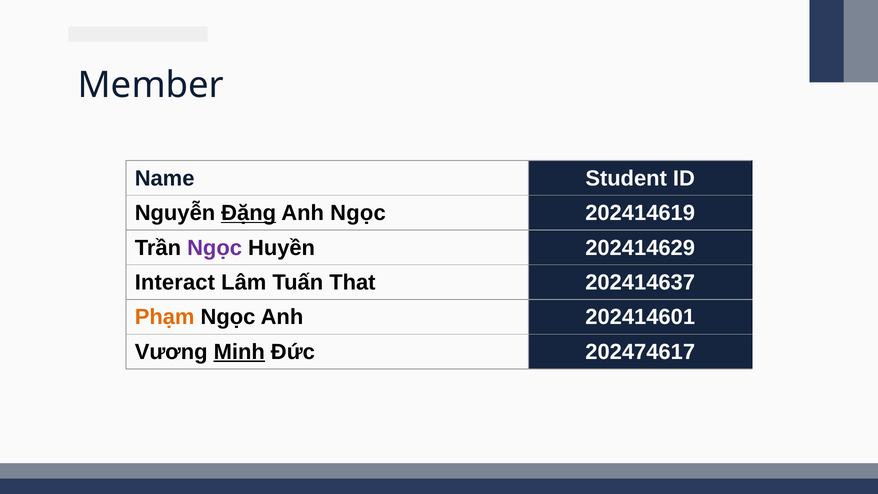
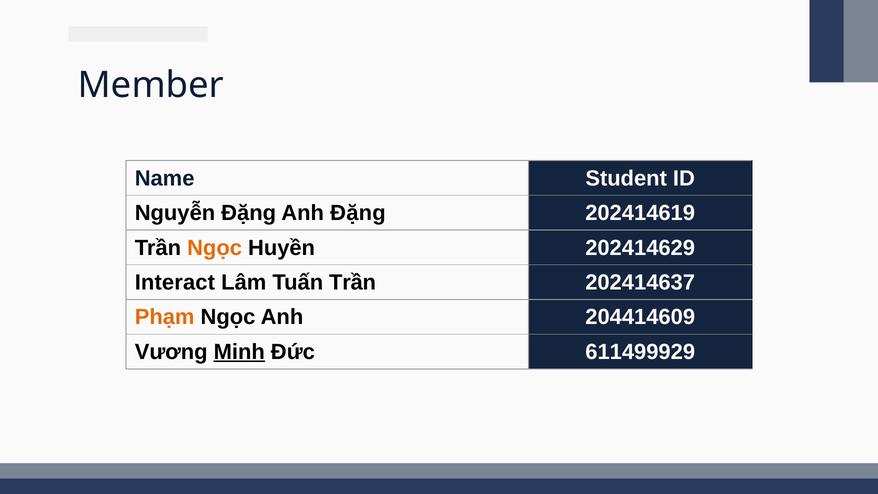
Đặng at (249, 213) underline: present -> none
Anh Ngọc: Ngọc -> Đặng
Ngọc at (215, 248) colour: purple -> orange
Tuấn That: That -> Trần
202414601: 202414601 -> 204414609
202474617: 202474617 -> 611499929
